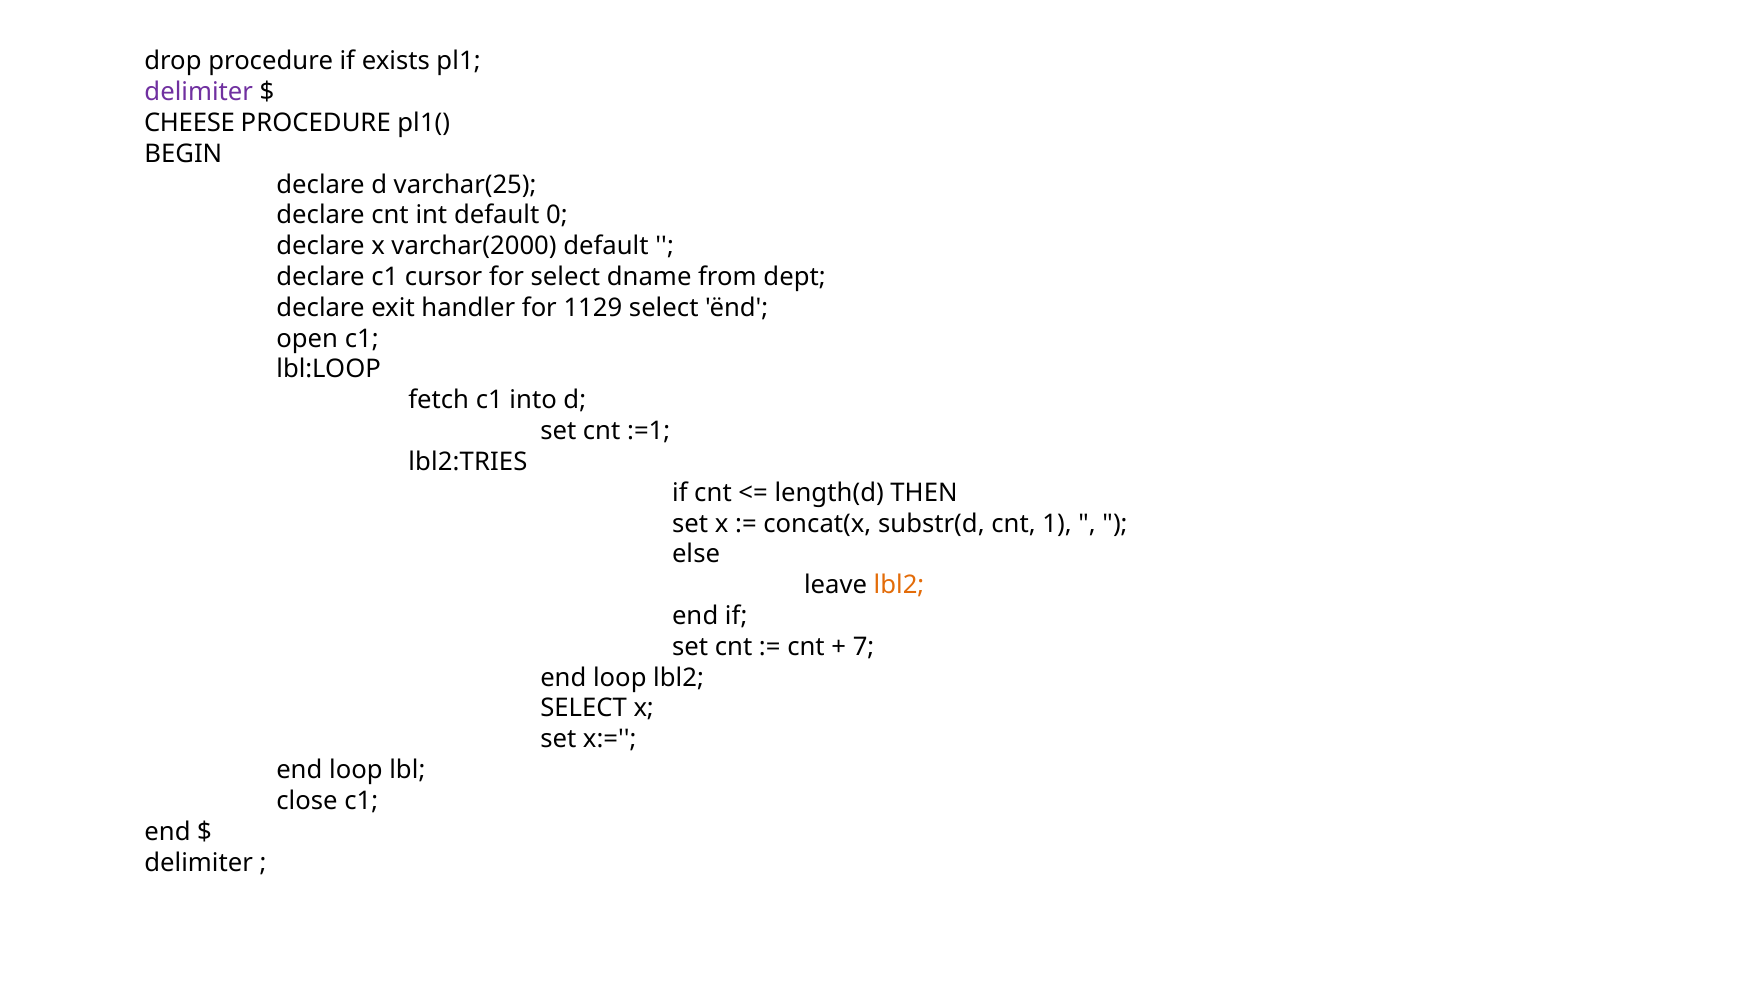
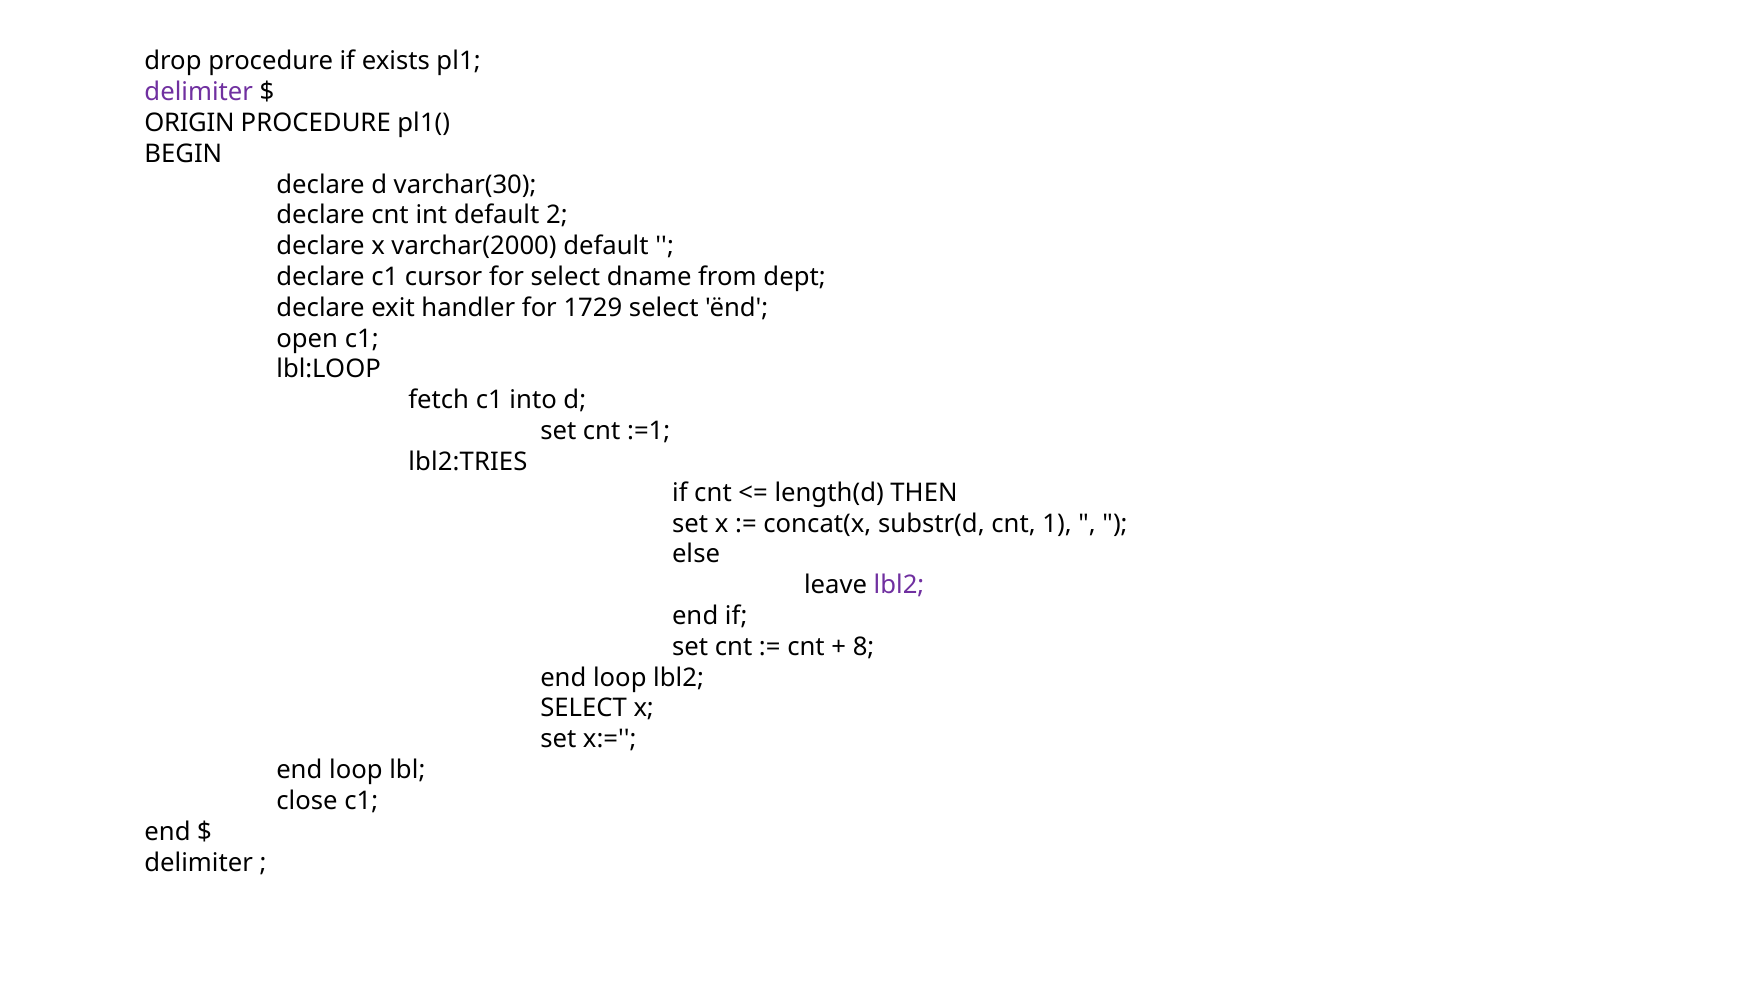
CHEESE: CHEESE -> ORIGIN
varchar(25: varchar(25 -> varchar(30
0: 0 -> 2
1129: 1129 -> 1729
lbl2 at (899, 585) colour: orange -> purple
7: 7 -> 8
